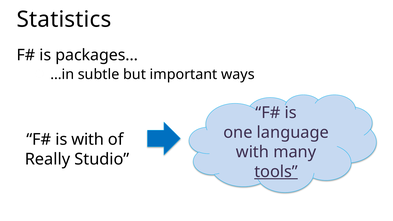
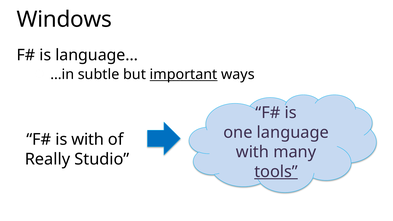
Statistics: Statistics -> Windows
packages…: packages… -> language…
important underline: none -> present
